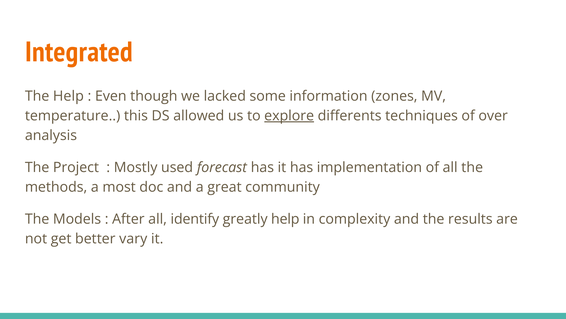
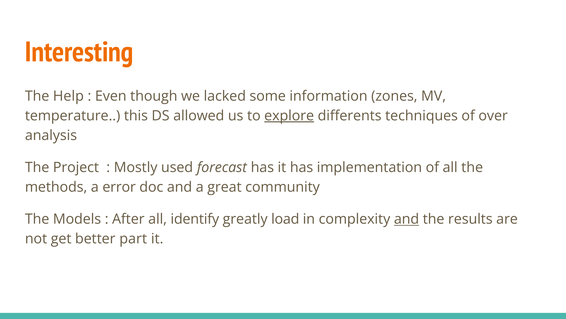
Integrated: Integrated -> Interesting
most: most -> error
greatly help: help -> load
and at (407, 219) underline: none -> present
vary: vary -> part
